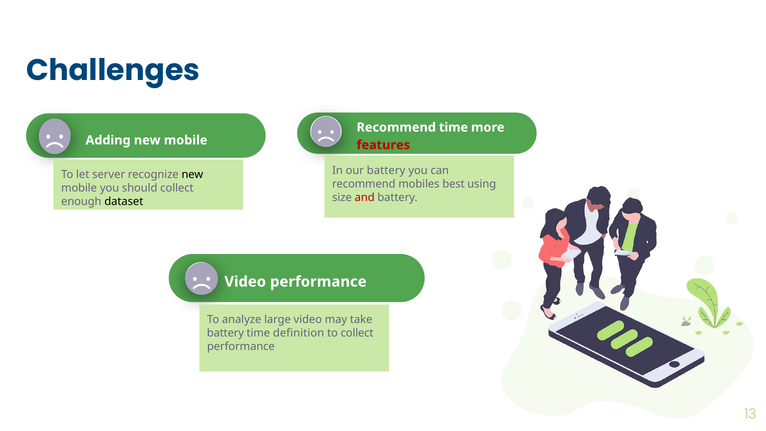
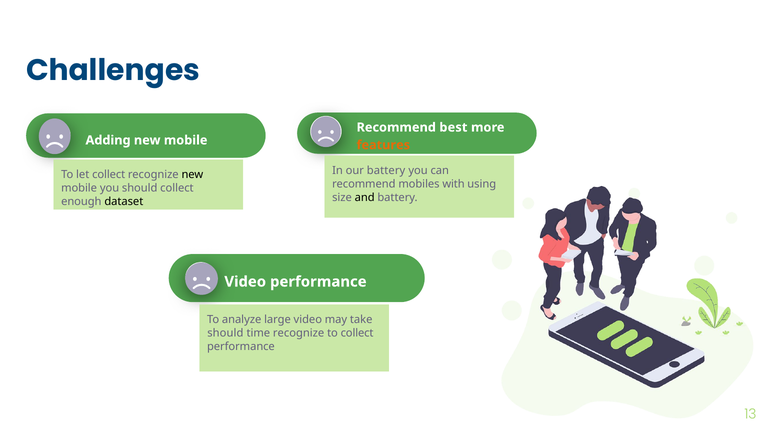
Recommend time: time -> best
features colour: red -> orange
let server: server -> collect
best: best -> with
and colour: red -> black
battery at (225, 333): battery -> should
time definition: definition -> recognize
